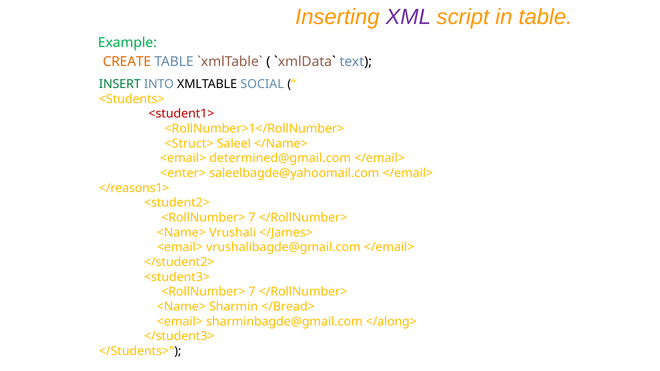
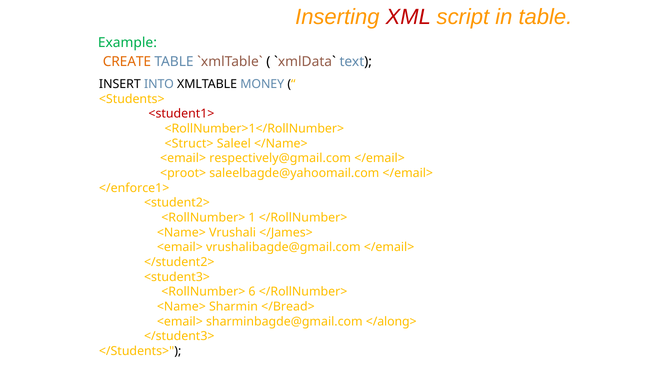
XML colour: purple -> red
INSERT colour: green -> black
SOCIAL: SOCIAL -> MONEY
determined@gmail.com: determined@gmail.com -> respectively@gmail.com
<enter>: <enter> -> <proot>
</reasons1>: </reasons1> -> </enforce1>
7 at (252, 218): 7 -> 1
7 at (252, 292): 7 -> 6
